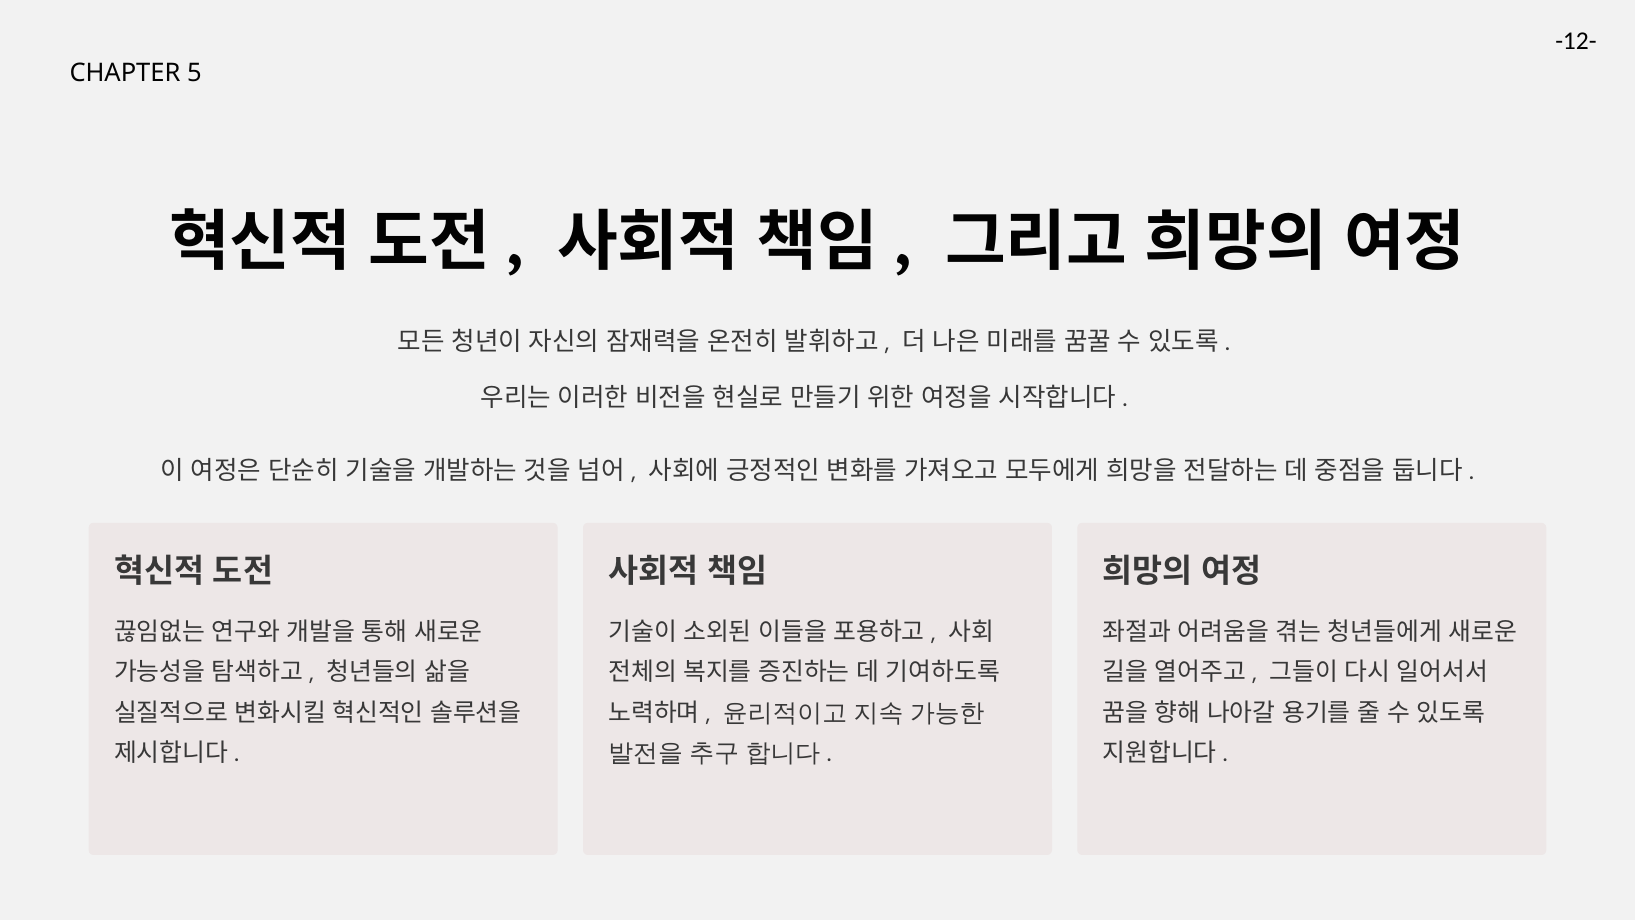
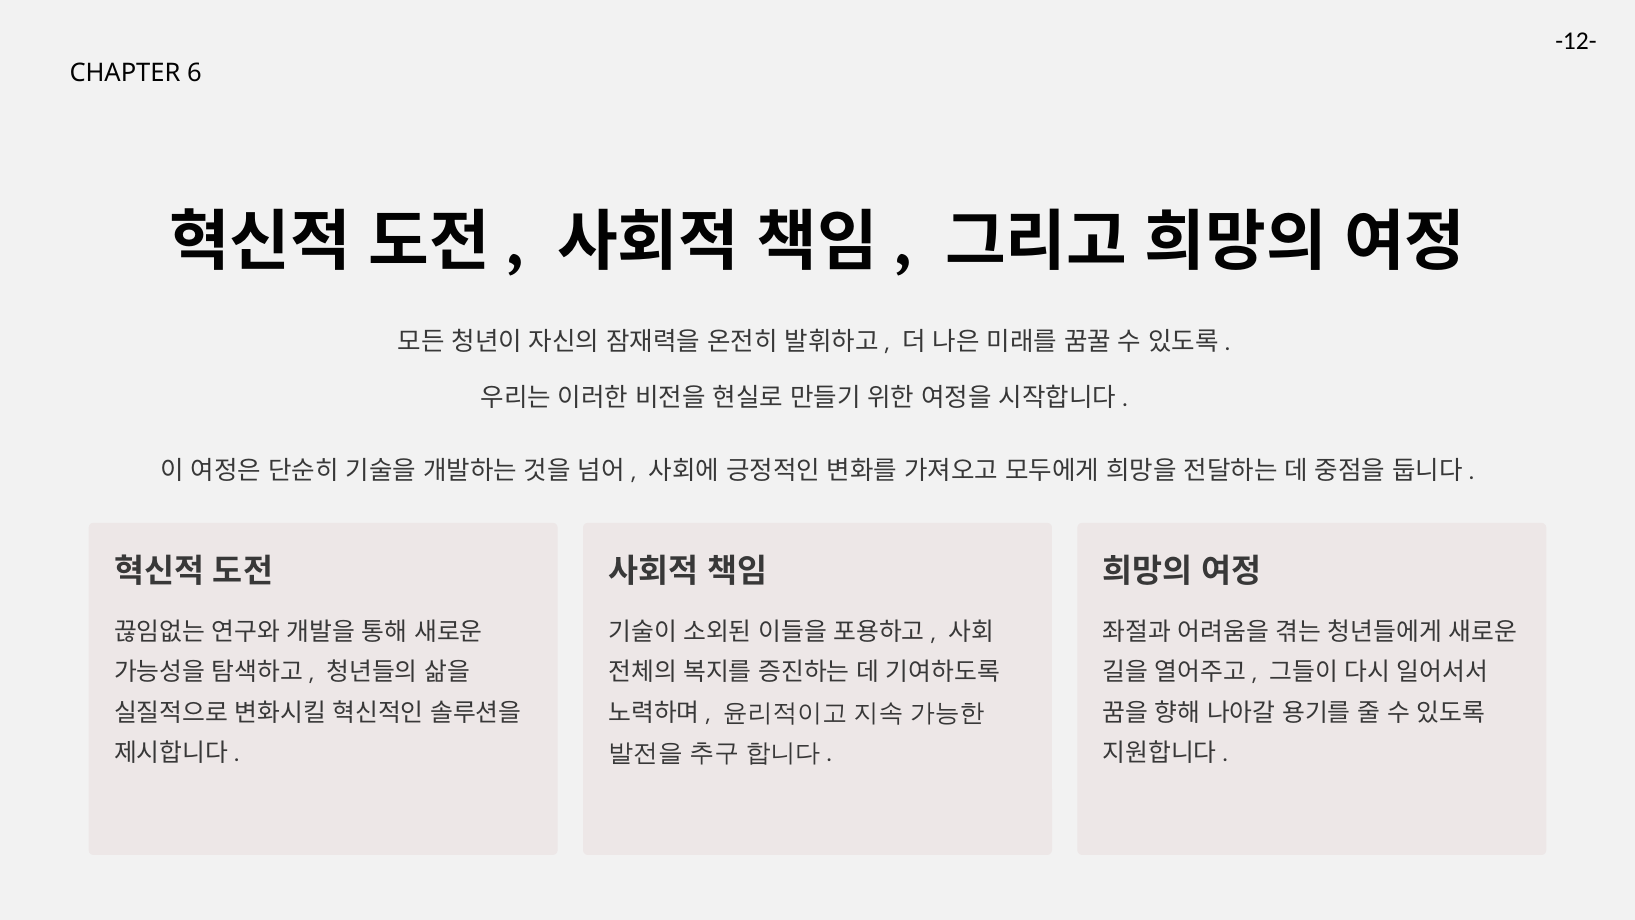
5: 5 -> 6
